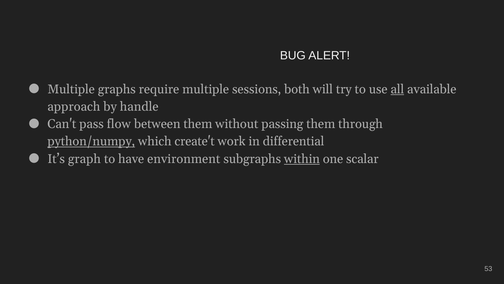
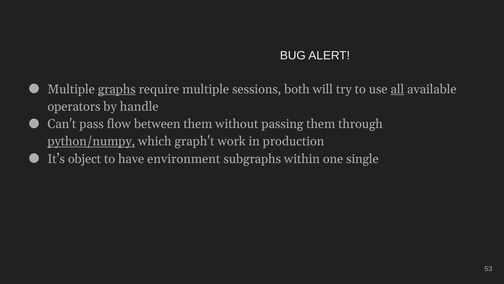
graphs underline: none -> present
approach: approach -> operators
create't: create't -> graph't
differential: differential -> production
graph: graph -> object
within underline: present -> none
scalar: scalar -> single
